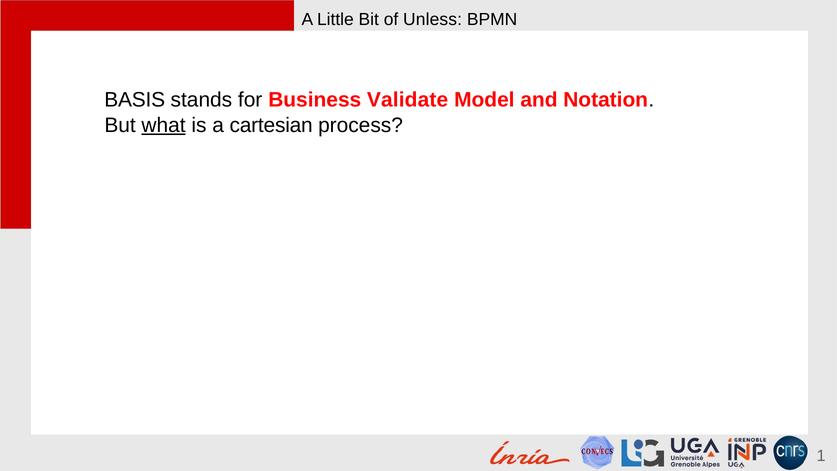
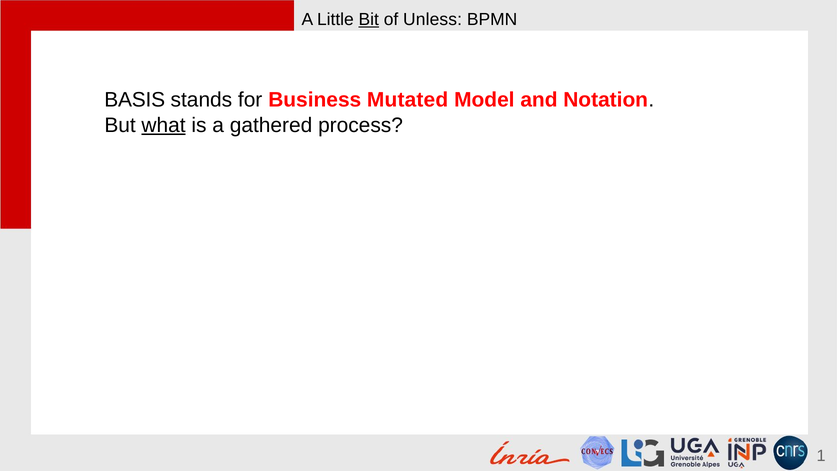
Bit underline: none -> present
Validate: Validate -> Mutated
cartesian: cartesian -> gathered
